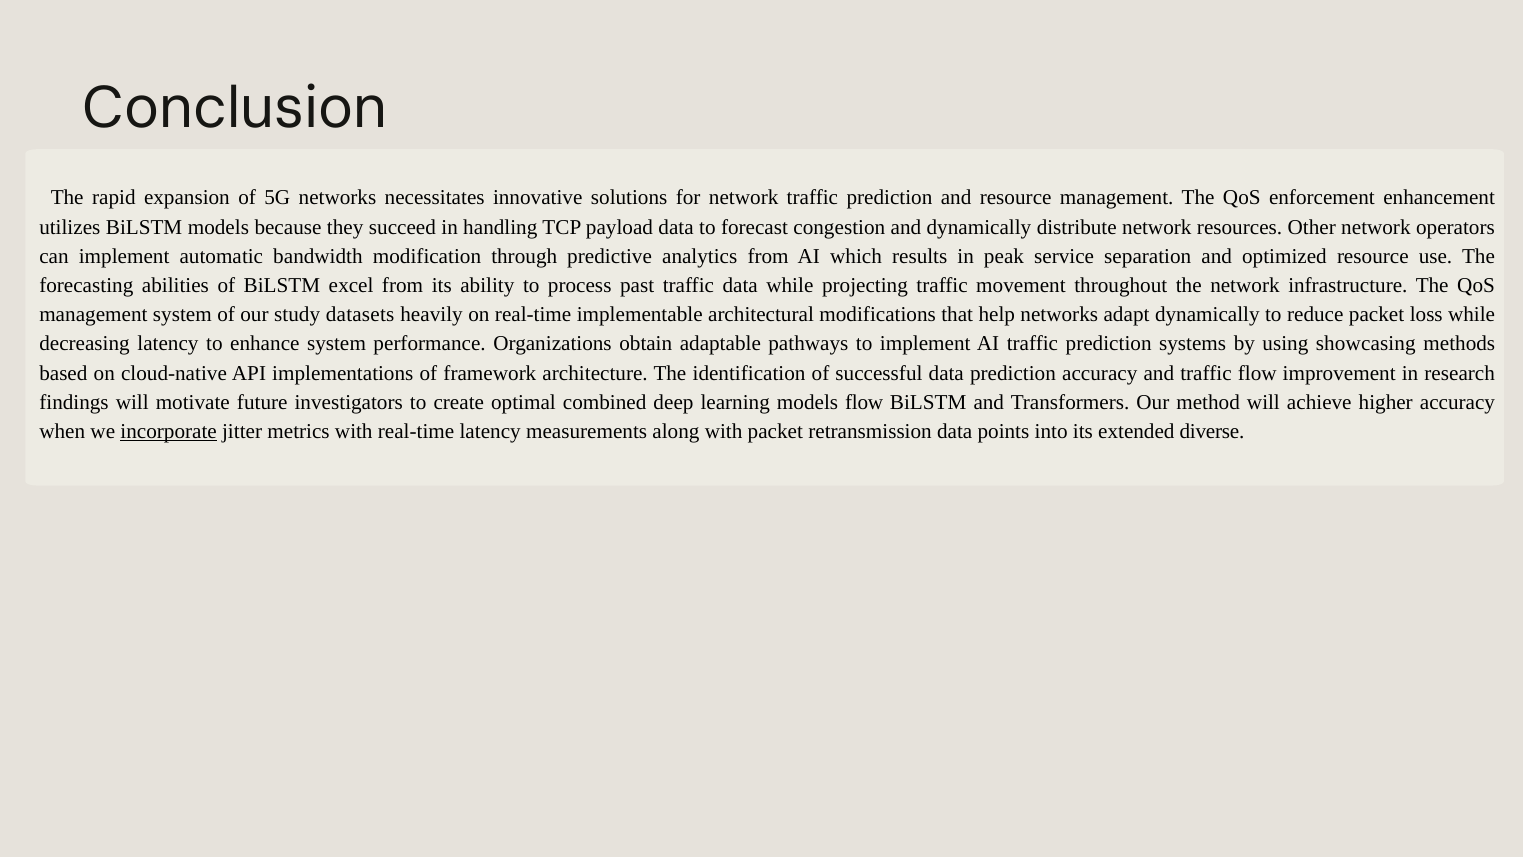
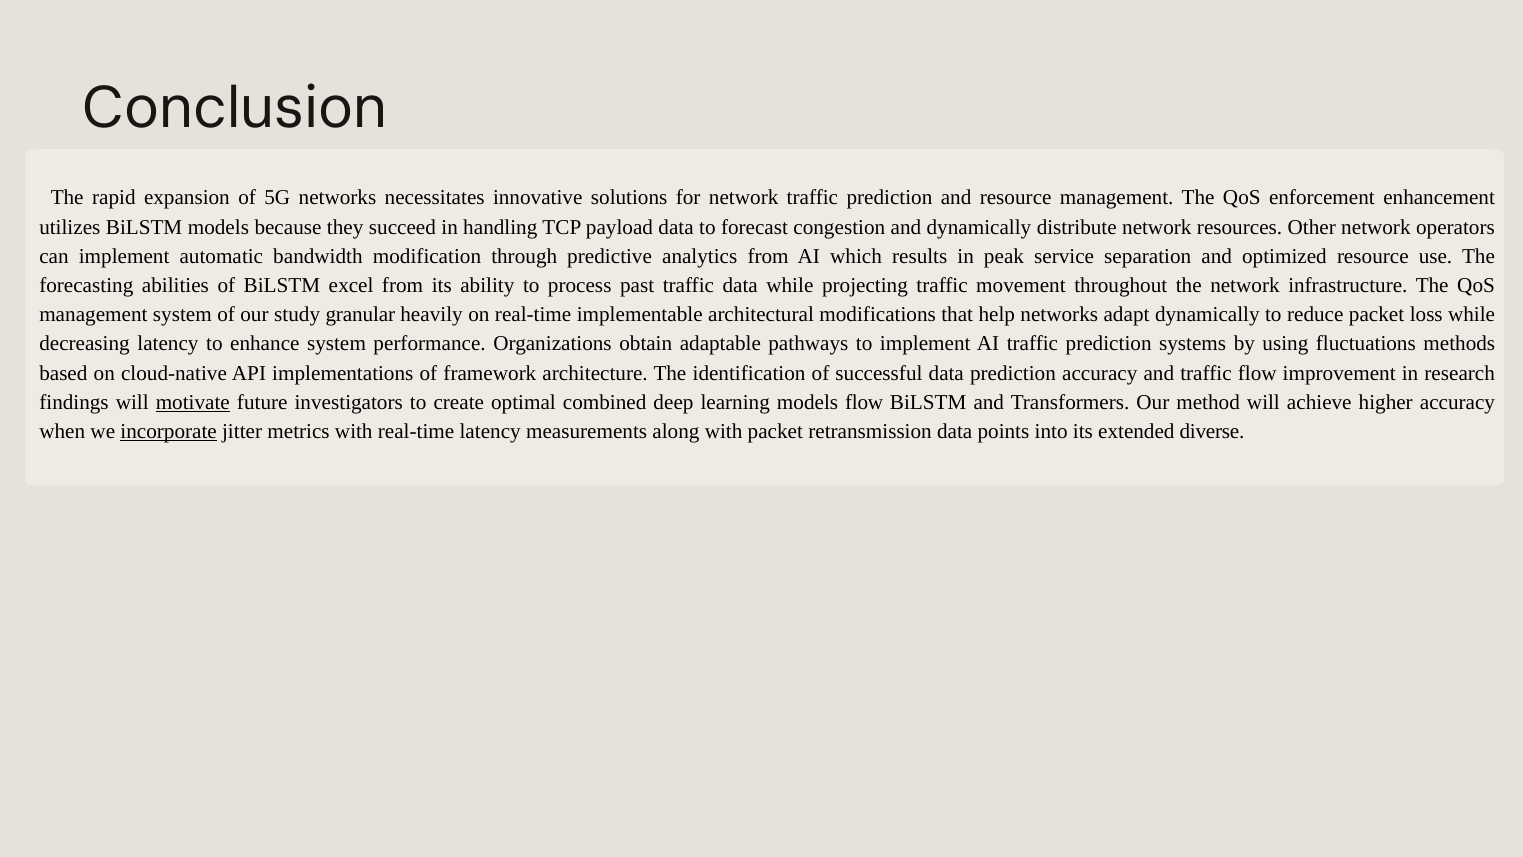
datasets: datasets -> granular
showcasing: showcasing -> fluctuations
motivate underline: none -> present
